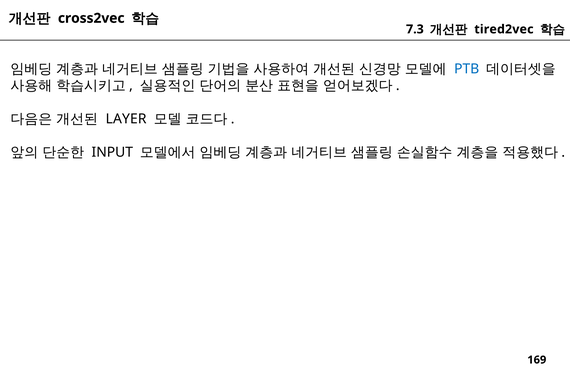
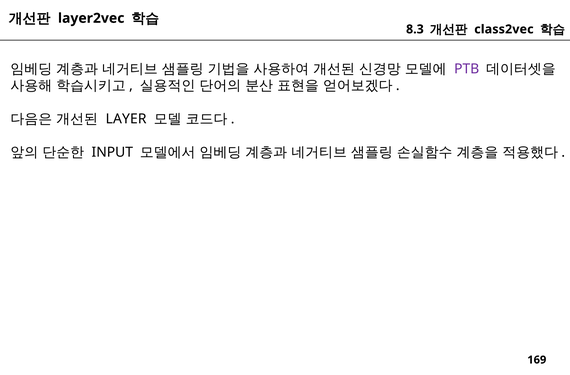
cross2vec: cross2vec -> layer2vec
7.3: 7.3 -> 8.3
tired2vec: tired2vec -> class2vec
PTB colour: blue -> purple
